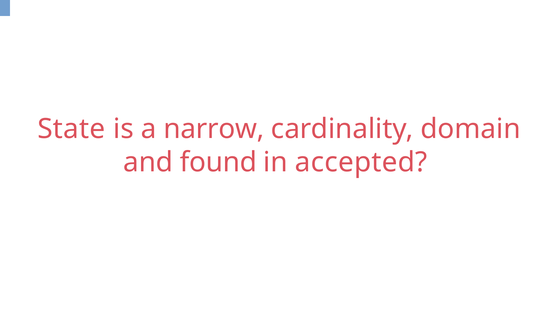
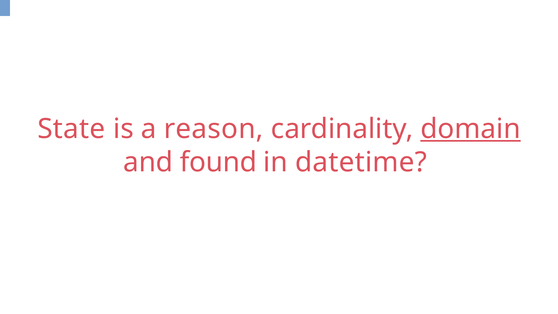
narrow: narrow -> reason
domain underline: none -> present
accepted: accepted -> datetime
